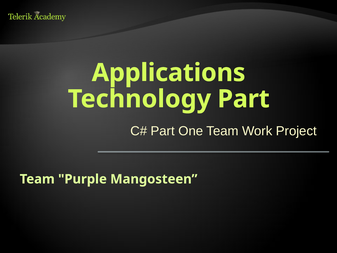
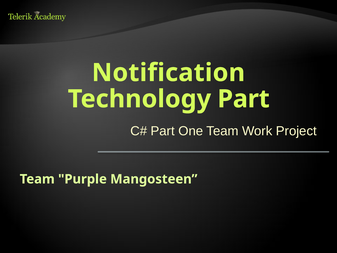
Applications: Applications -> Notification
